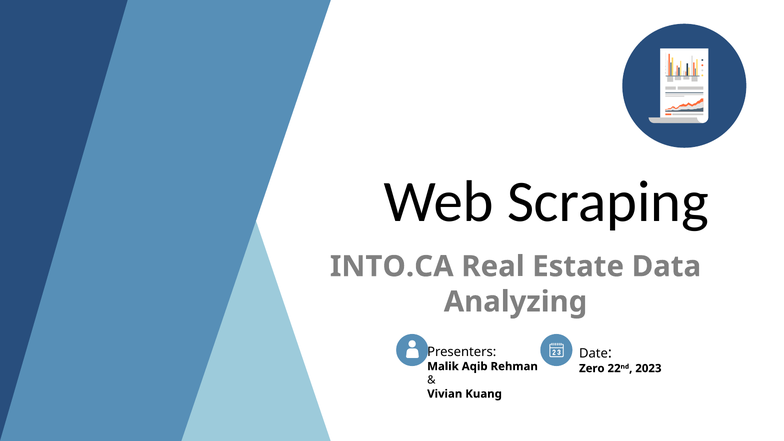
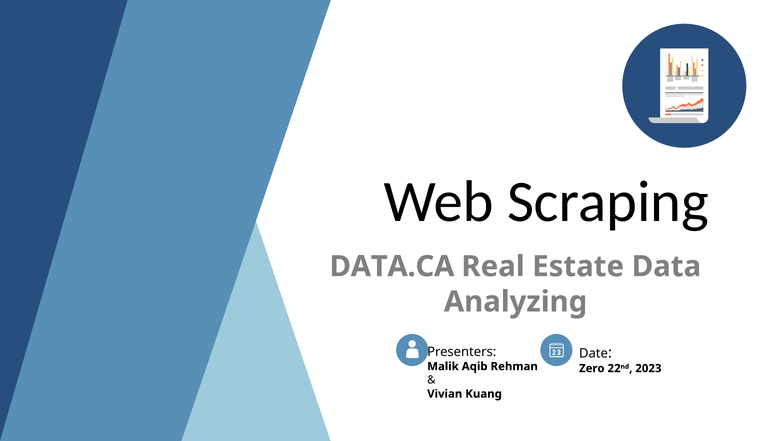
INTO.CA: INTO.CA -> DATA.CA
